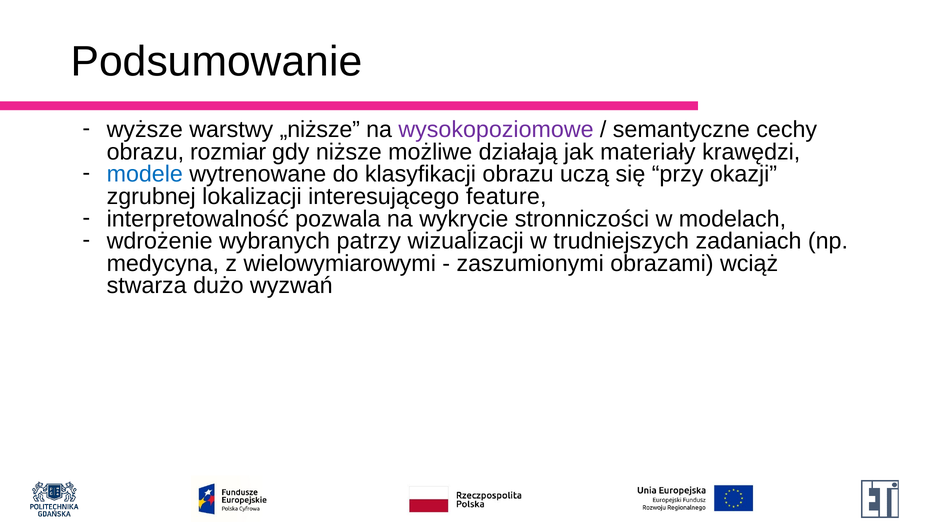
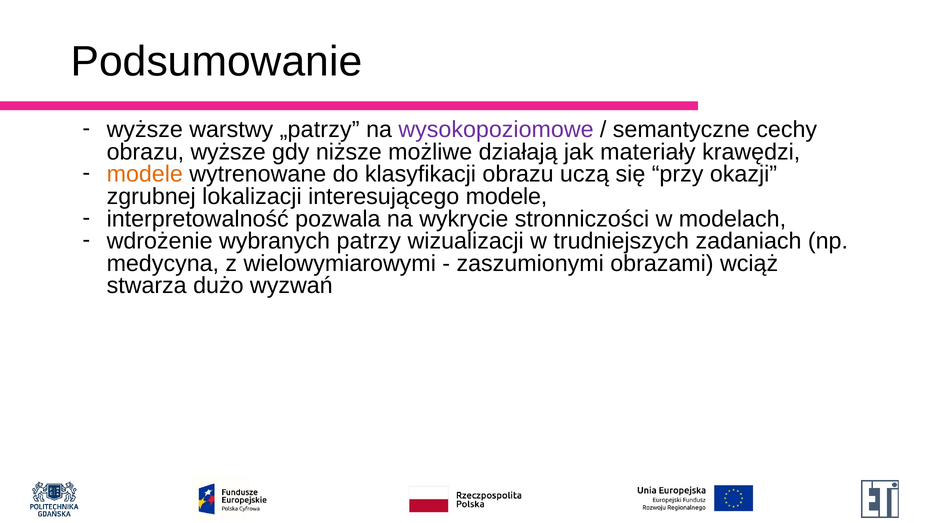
„niższe: „niższe -> „patrzy
obrazu rozmiar: rozmiar -> wyższe
modele at (145, 174) colour: blue -> orange
interesującego feature: feature -> modele
